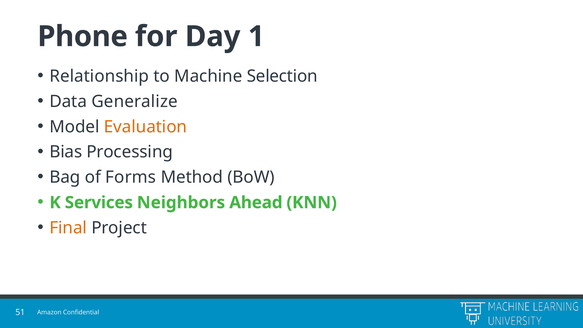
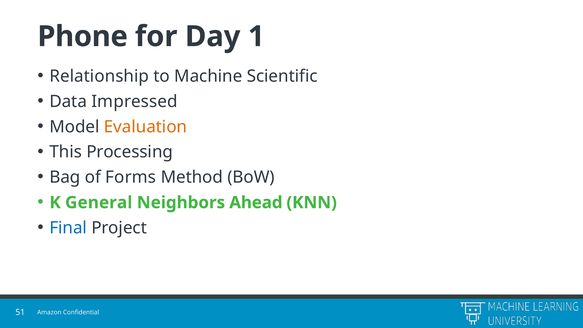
Selection: Selection -> Scientific
Generalize: Generalize -> Impressed
Bias: Bias -> This
Services: Services -> General
Final colour: orange -> blue
